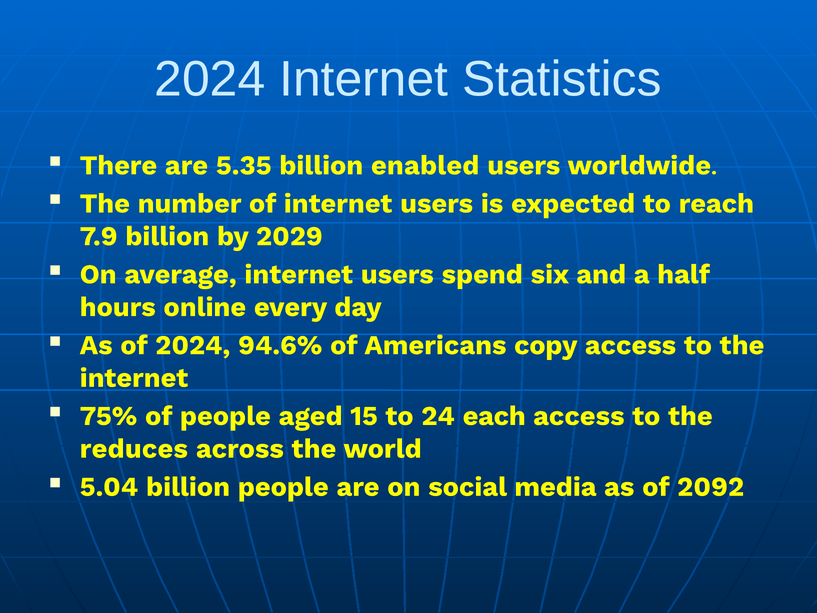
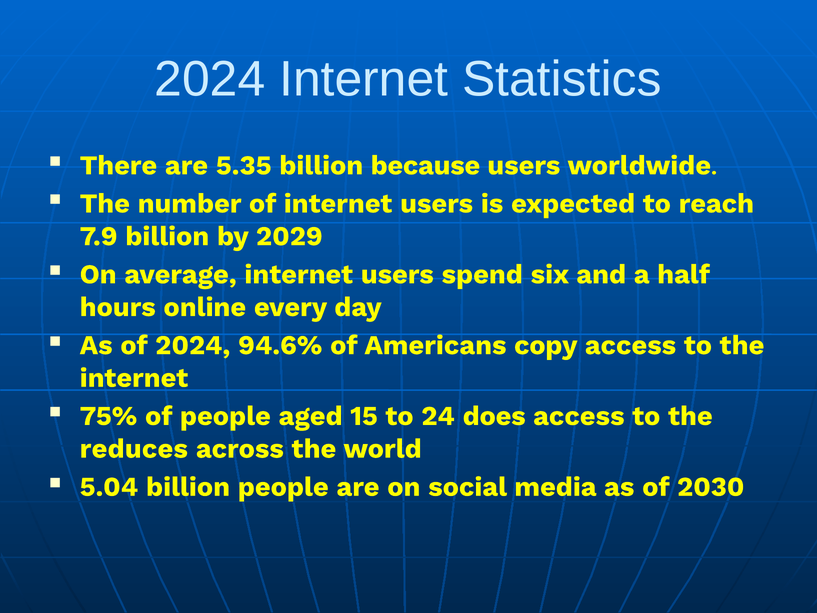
enabled: enabled -> because
each: each -> does
2092: 2092 -> 2030
